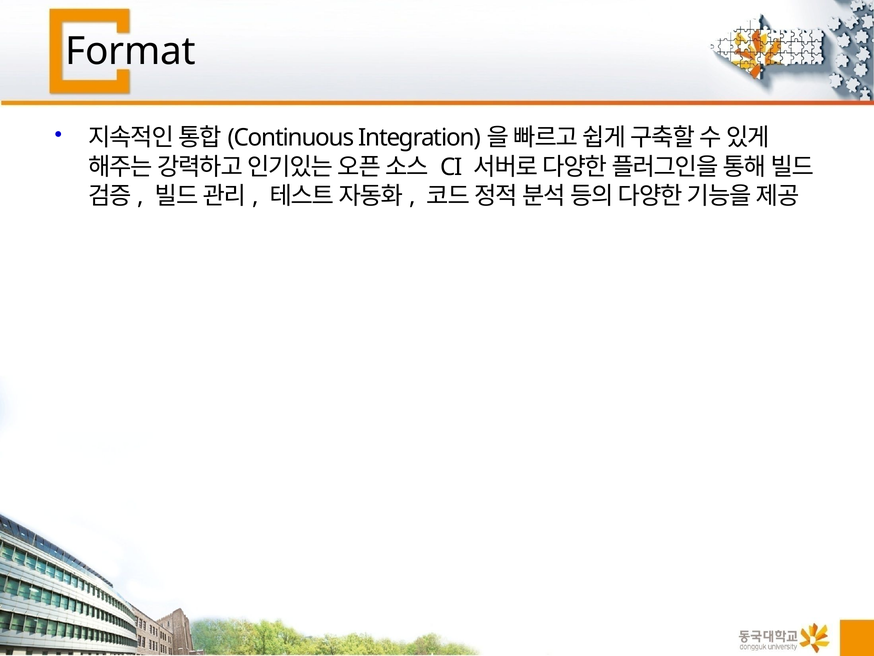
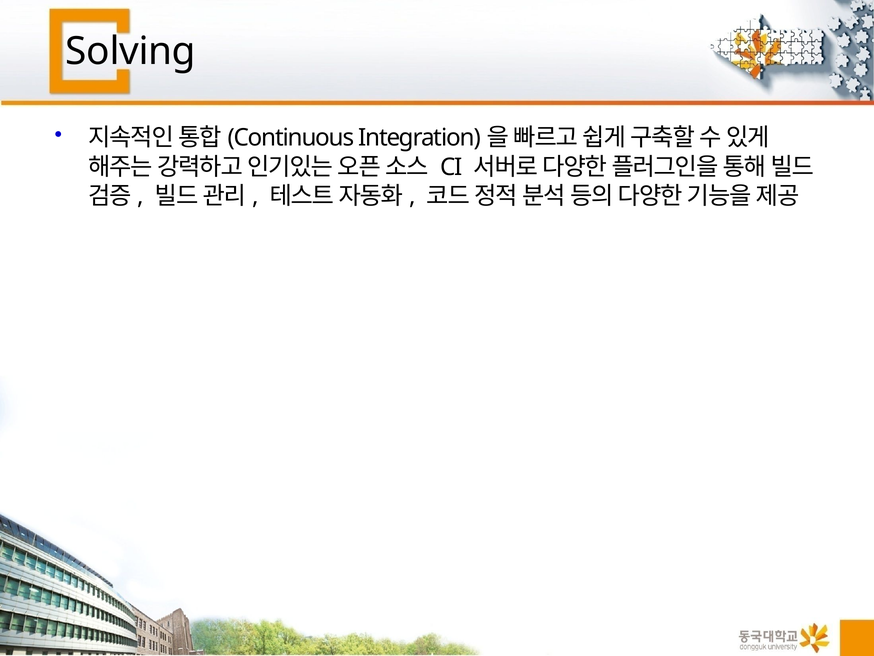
Format: Format -> Solving
